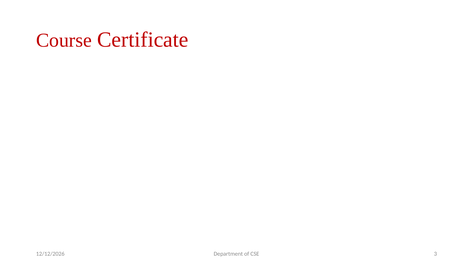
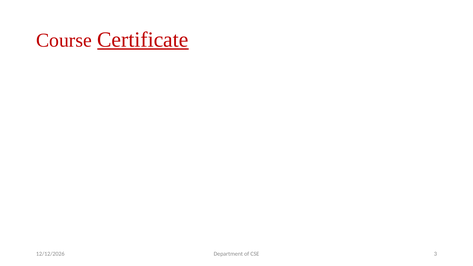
Certificate underline: none -> present
